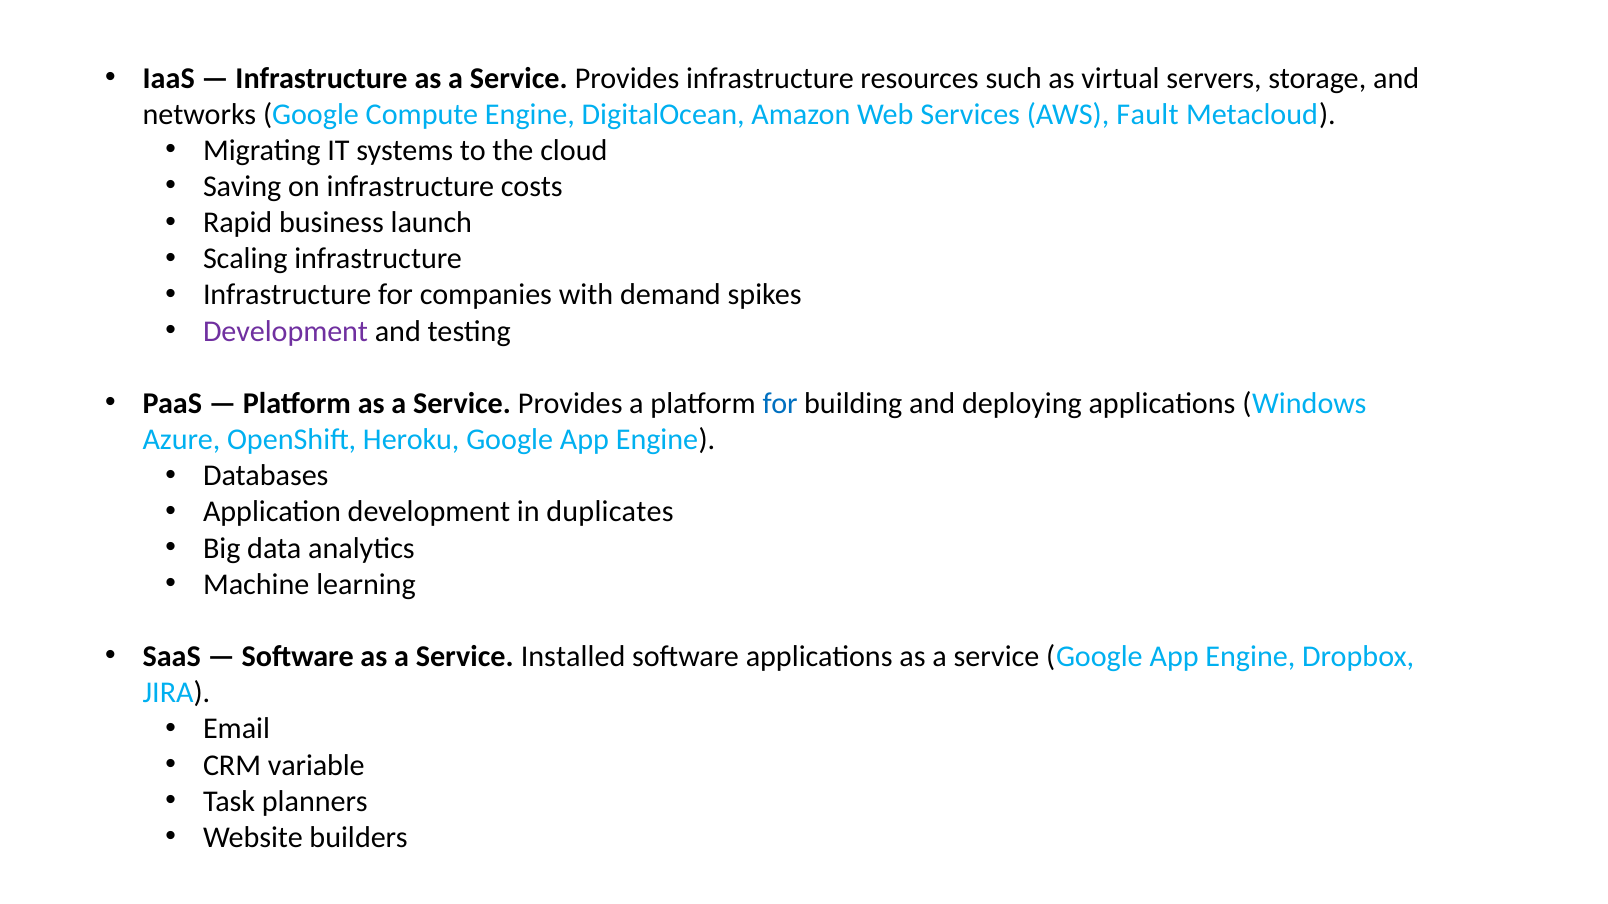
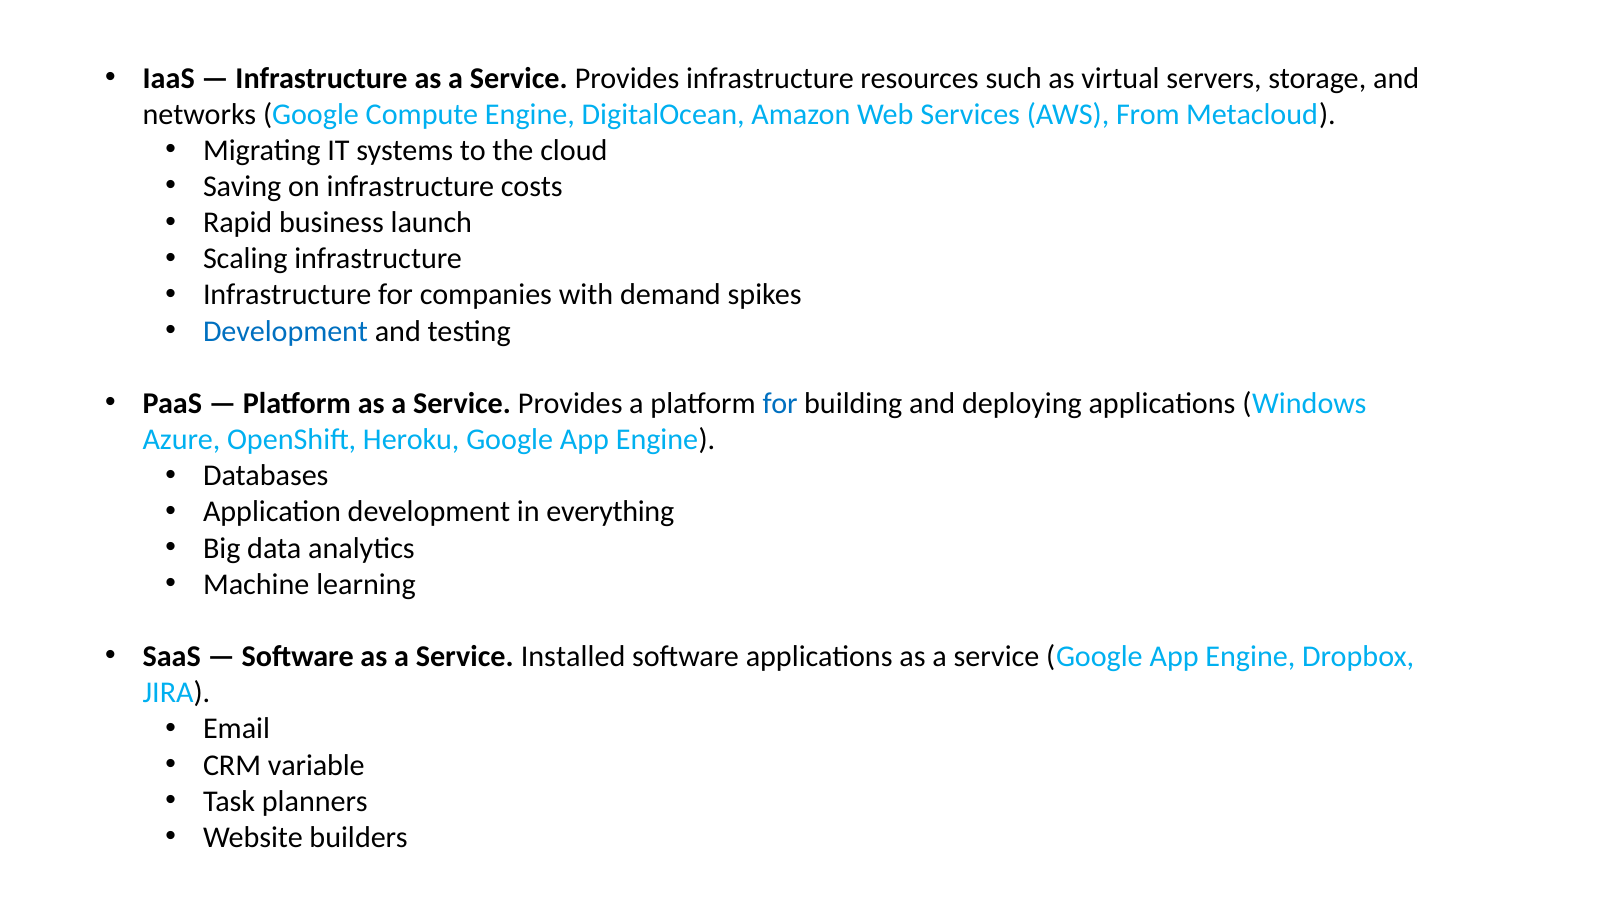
Fault: Fault -> From
Development at (286, 331) colour: purple -> blue
duplicates: duplicates -> everything
